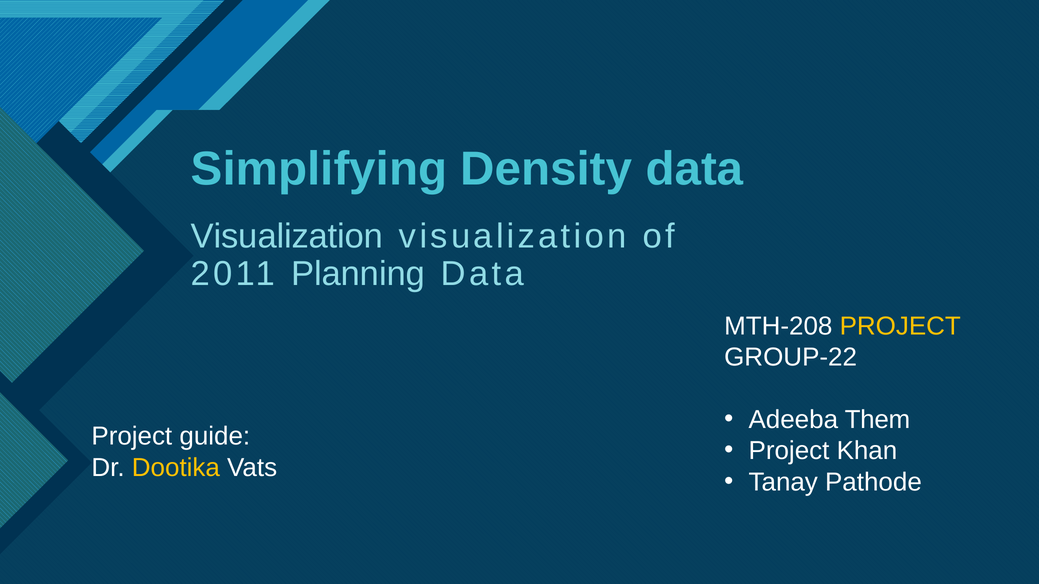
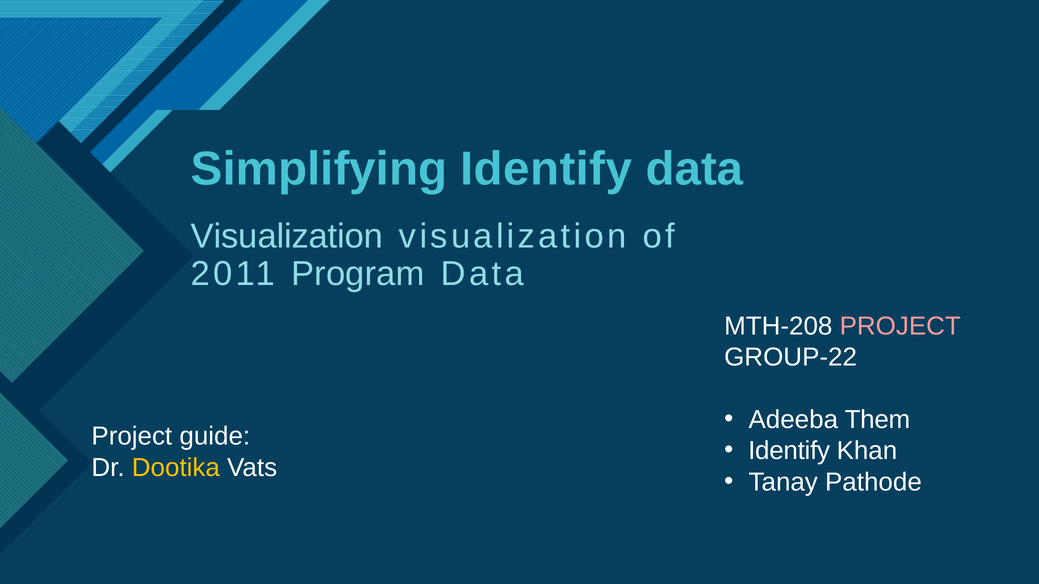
Simplifying Density: Density -> Identify
Planning: Planning -> Program
PROJECT at (900, 326) colour: yellow -> pink
Project at (789, 451): Project -> Identify
